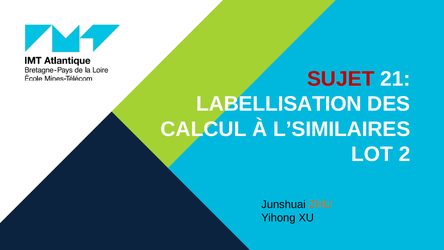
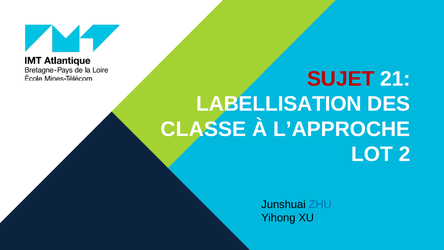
CALCUL: CALCUL -> CLASSE
L’SIMILAIRES: L’SIMILAIRES -> L’APPROCHE
ZHU colour: orange -> blue
